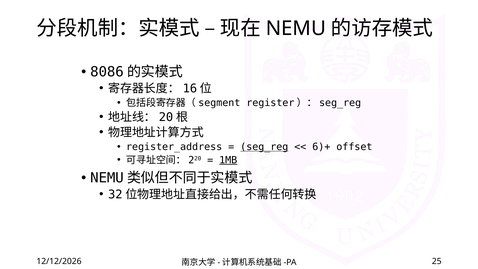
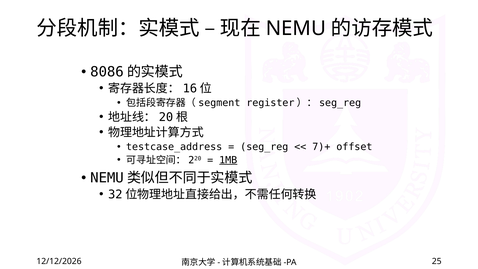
register_address: register_address -> testcase_address
seg_reg underline: present -> none
6)+: 6)+ -> 7)+
